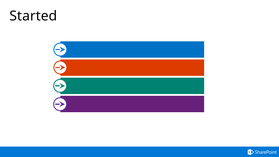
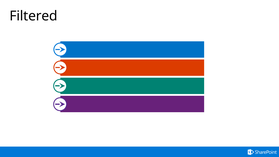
Started: Started -> Filtered
